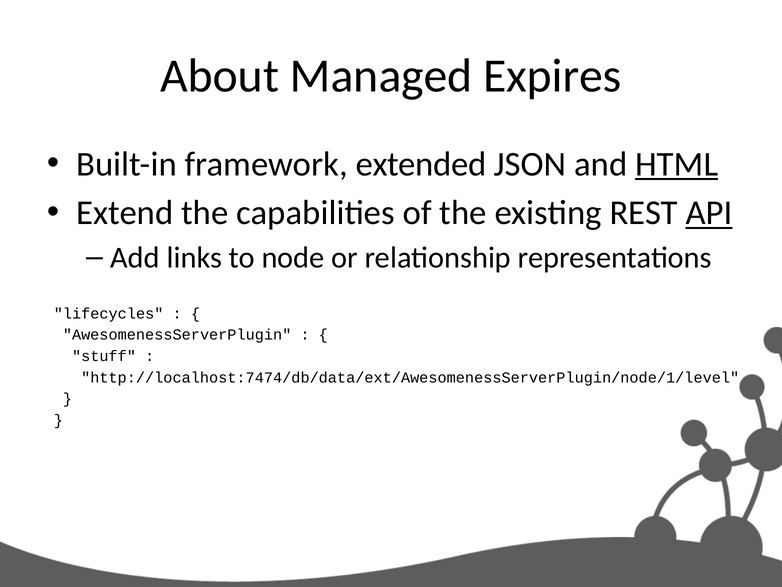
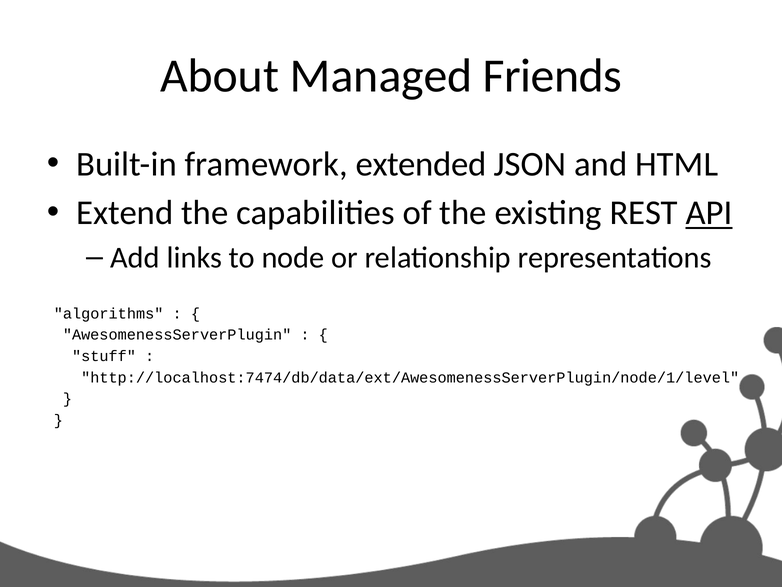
Expires: Expires -> Friends
HTML underline: present -> none
lifecycles: lifecycles -> algorithms
